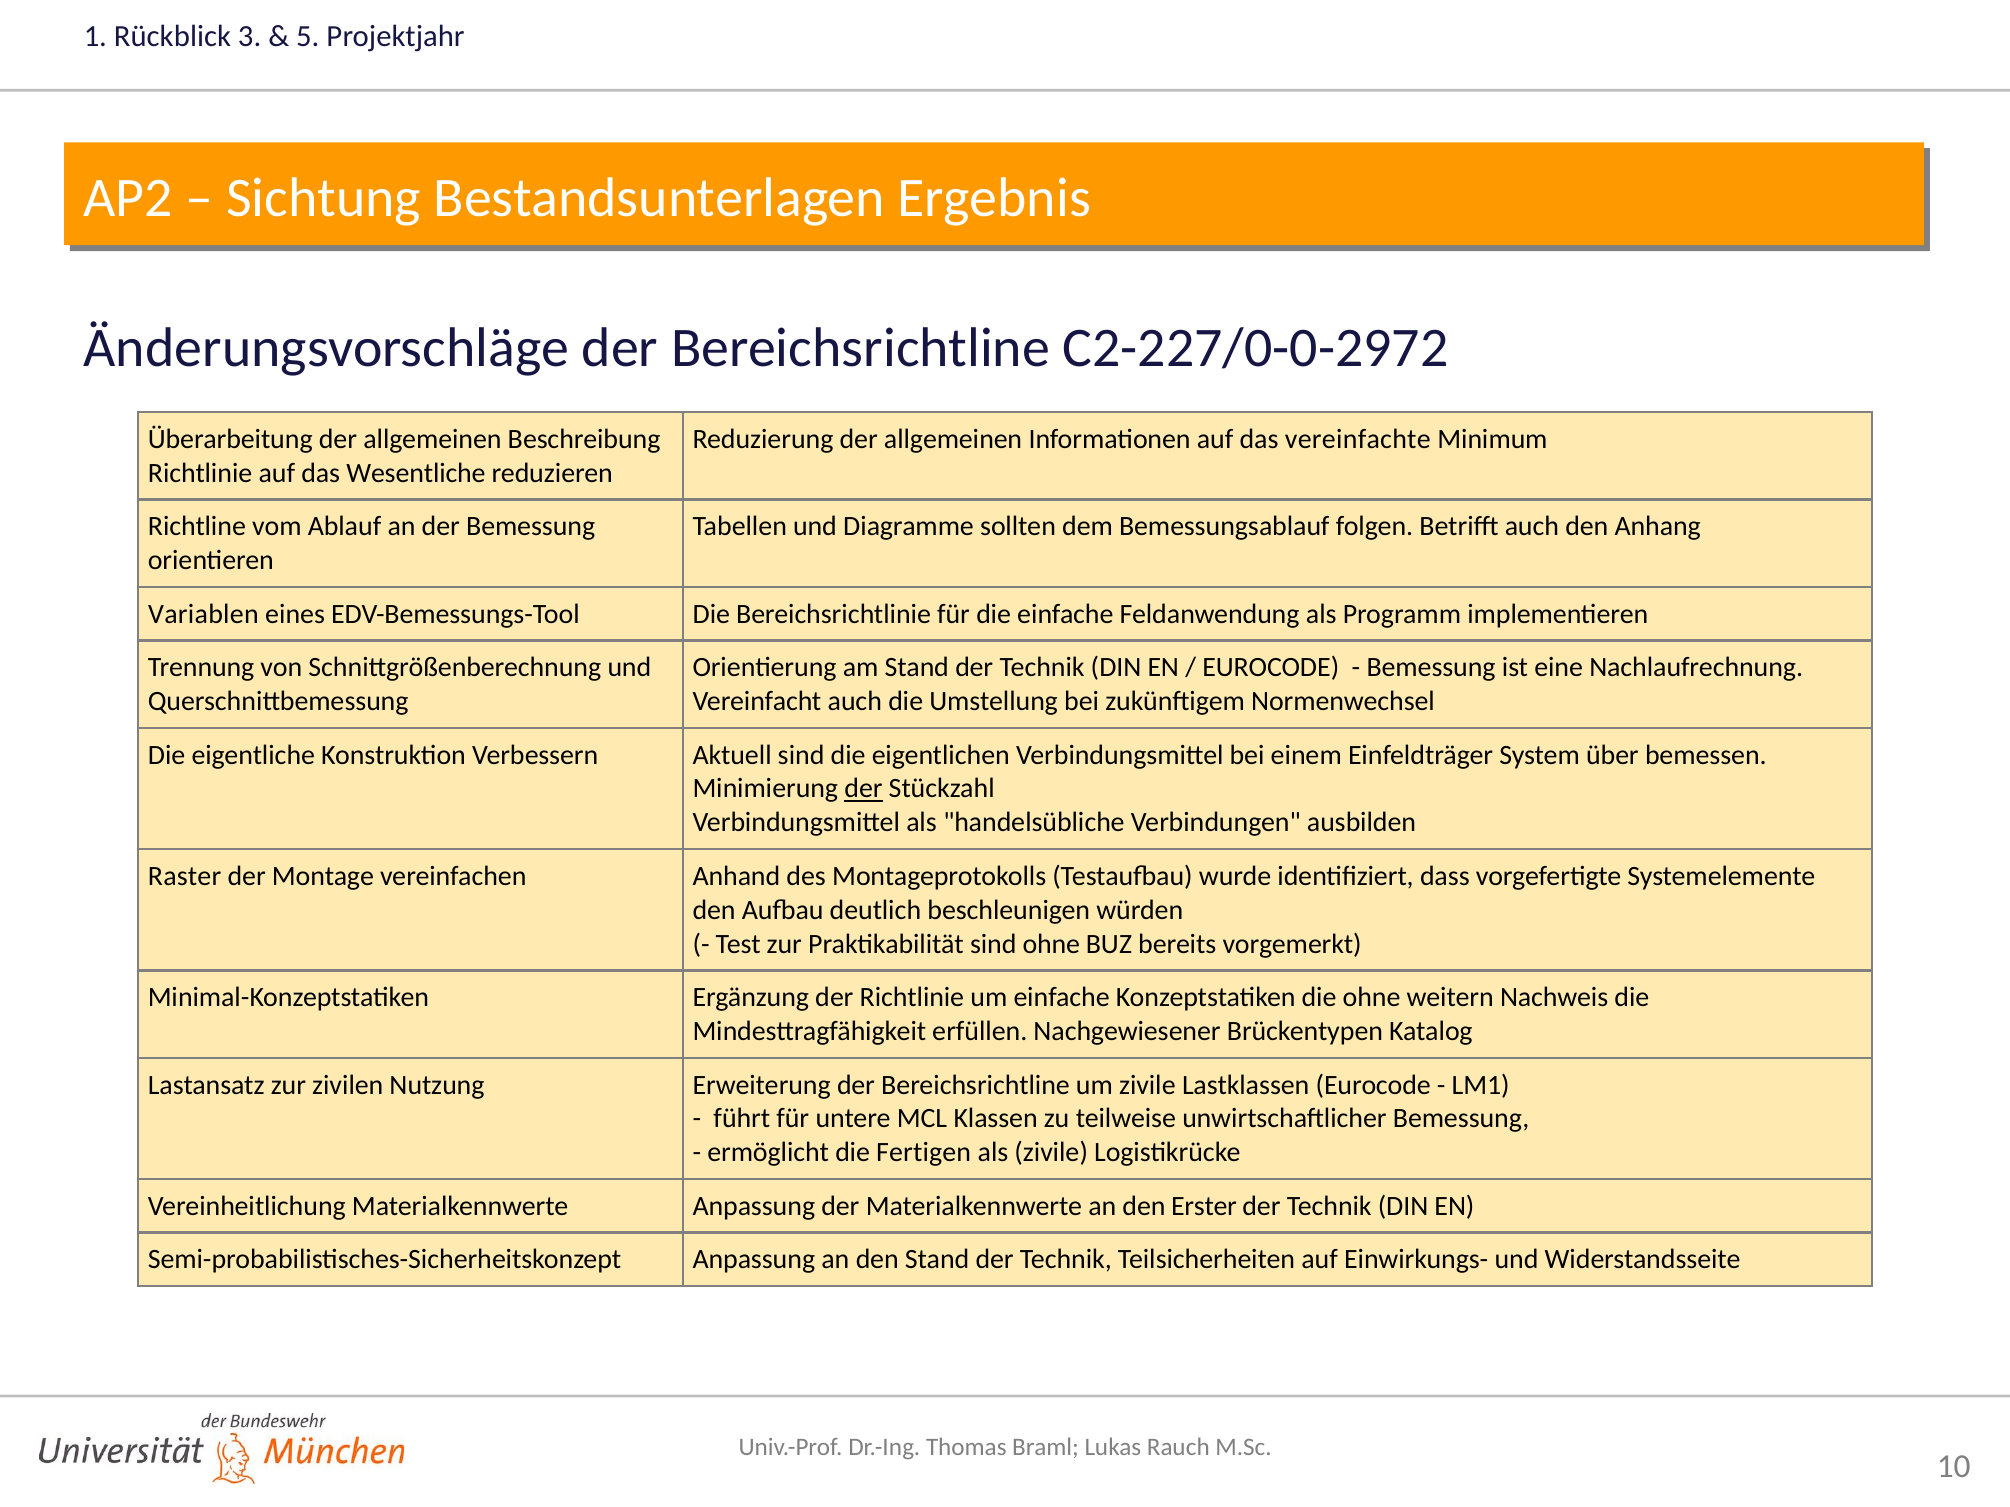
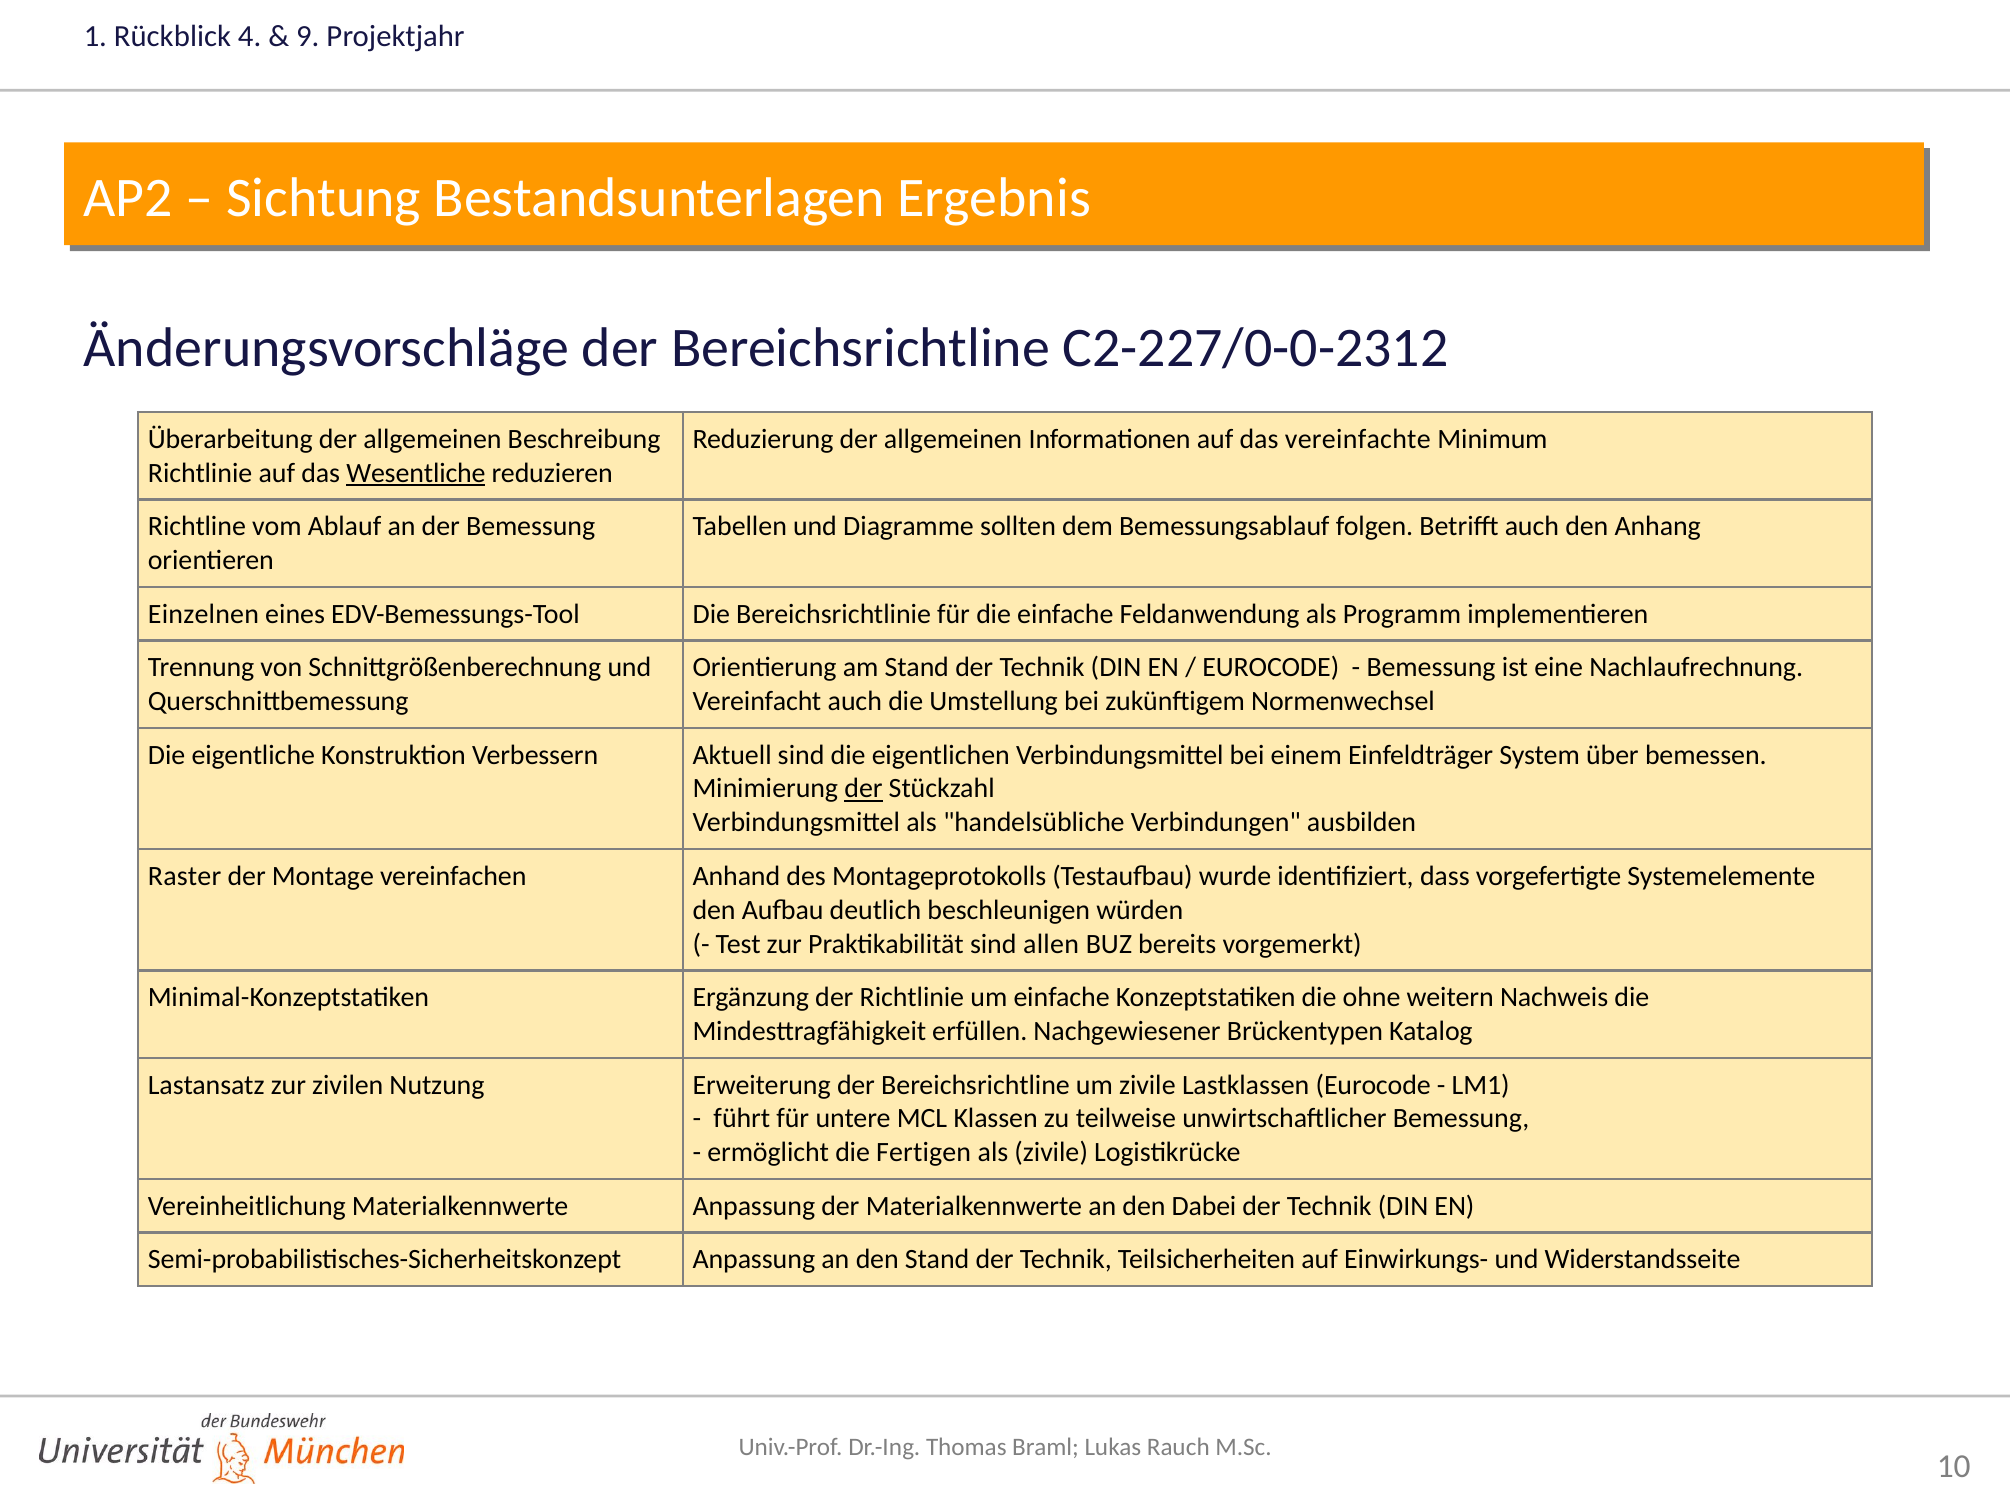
3: 3 -> 4
5: 5 -> 9
C2-227/0-0-2972: C2-227/0-0-2972 -> C2-227/0-0-2312
Wesentliche underline: none -> present
Variablen: Variablen -> Einzelnen
sind ohne: ohne -> allen
Erster: Erster -> Dabei
